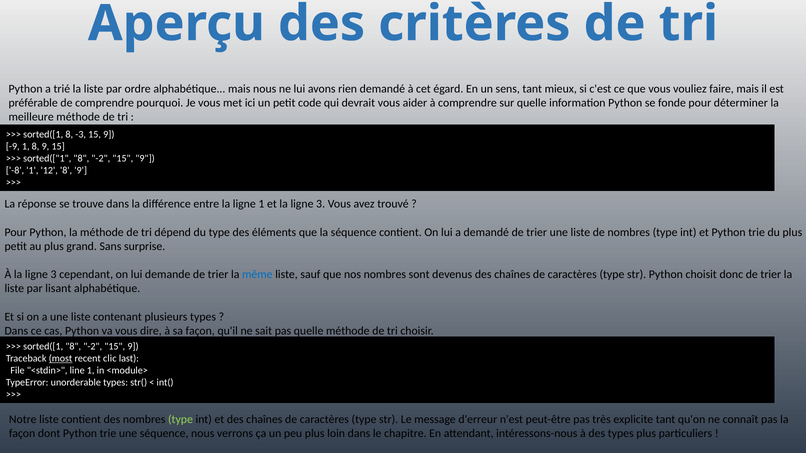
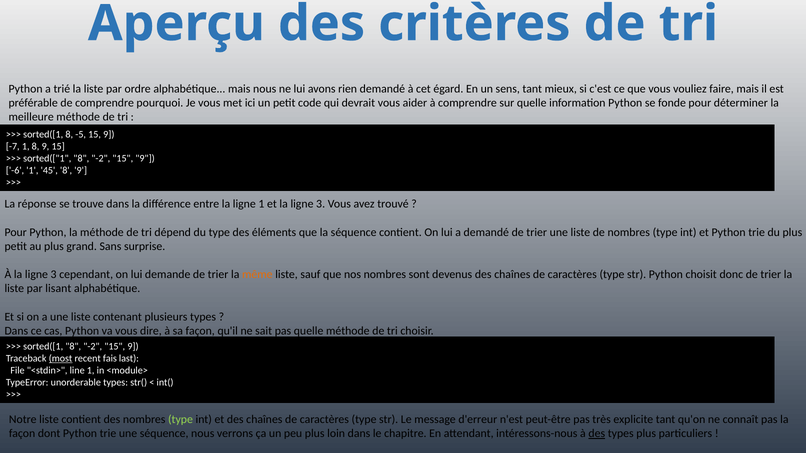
-3: -3 -> -5
-9: -9 -> -7
-8: -8 -> -6
12: 12 -> 45
même colour: blue -> orange
clic: clic -> fais
des at (597, 434) underline: none -> present
